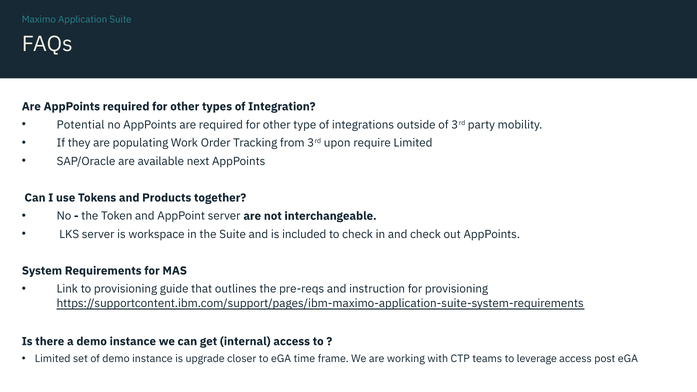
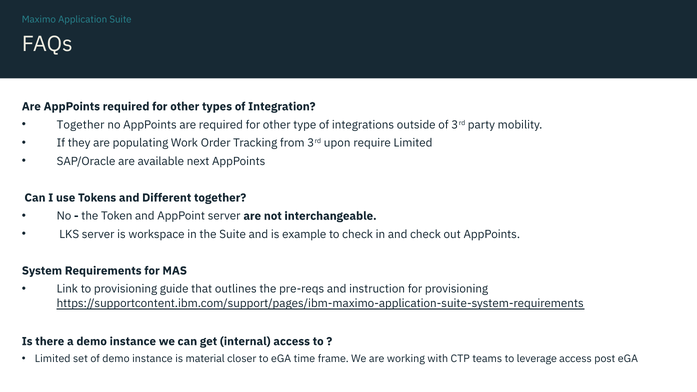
Potential at (81, 125): Potential -> Together
Products: Products -> Different
included: included -> example
upgrade: upgrade -> material
